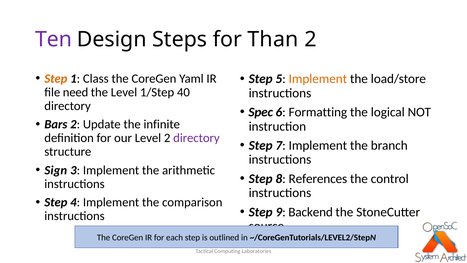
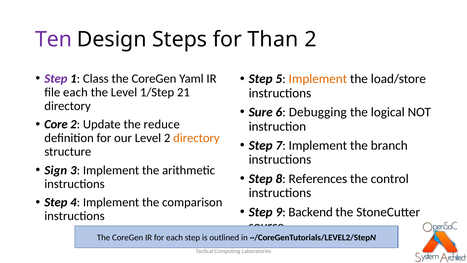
Step at (56, 78) colour: orange -> purple
file need: need -> each
40: 40 -> 21
Spec: Spec -> Sure
Formatting: Formatting -> Debugging
Bars: Bars -> Core
infinite: infinite -> reduce
directory at (196, 138) colour: purple -> orange
